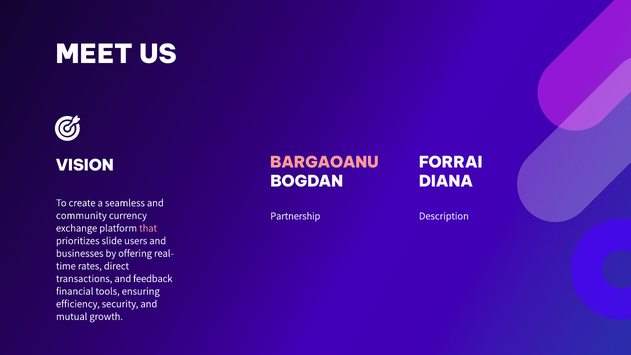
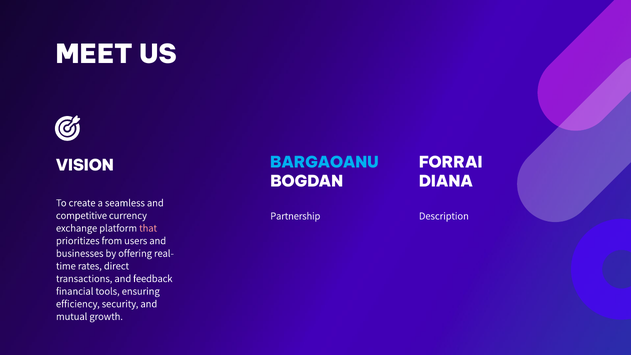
BARGAOANU colour: pink -> light blue
community: community -> competitive
slide: slide -> from
